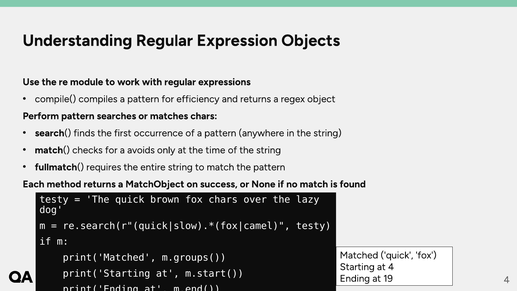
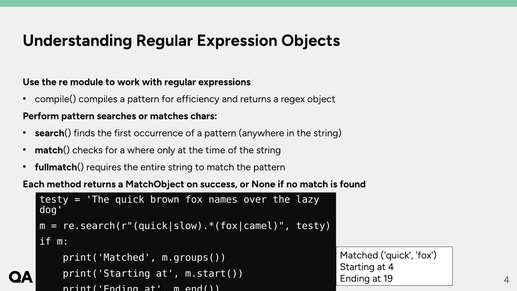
avoids: avoids -> where
fox chars: chars -> names
